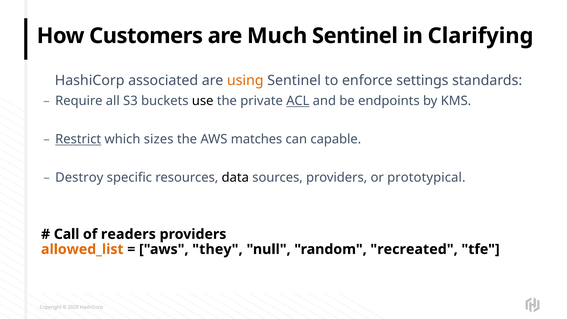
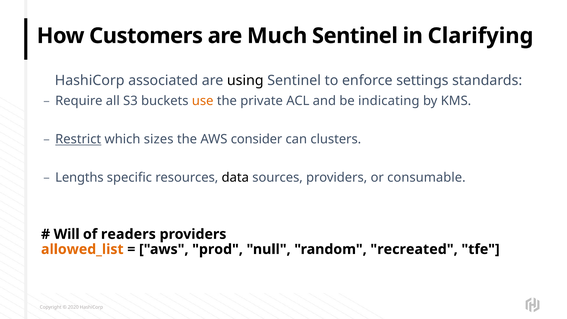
using colour: orange -> black
use colour: black -> orange
ACL underline: present -> none
endpoints: endpoints -> indicating
matches: matches -> consider
capable: capable -> clusters
Destroy: Destroy -> Lengths
prototypical: prototypical -> consumable
Call: Call -> Will
they: they -> prod
